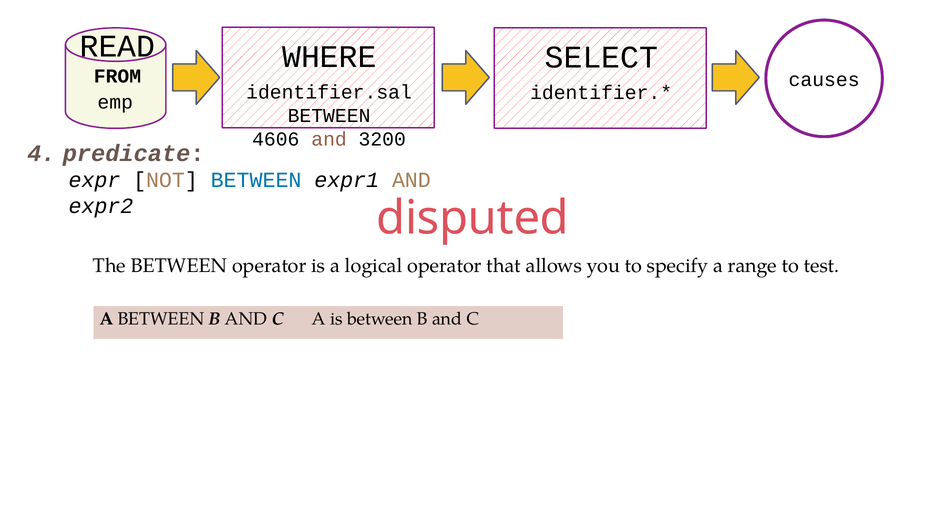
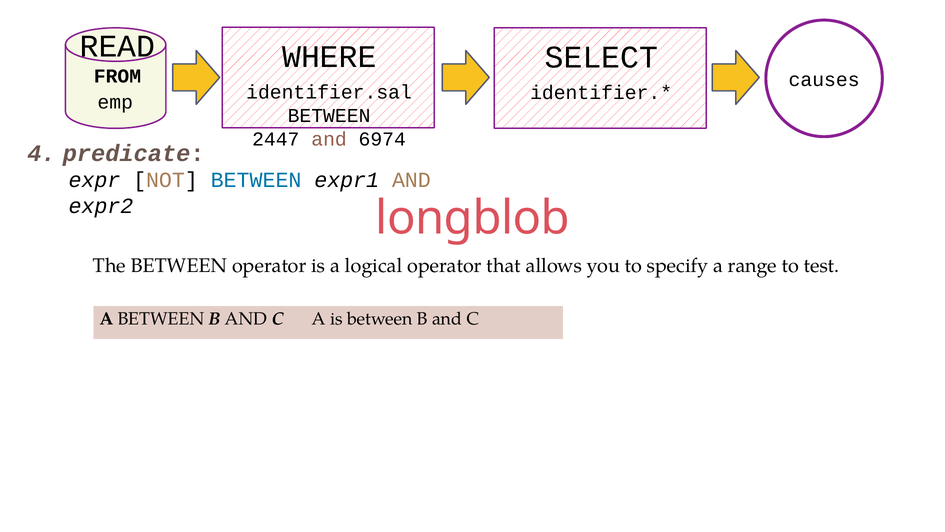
4606: 4606 -> 2447
3200: 3200 -> 6974
disputed: disputed -> longblob
